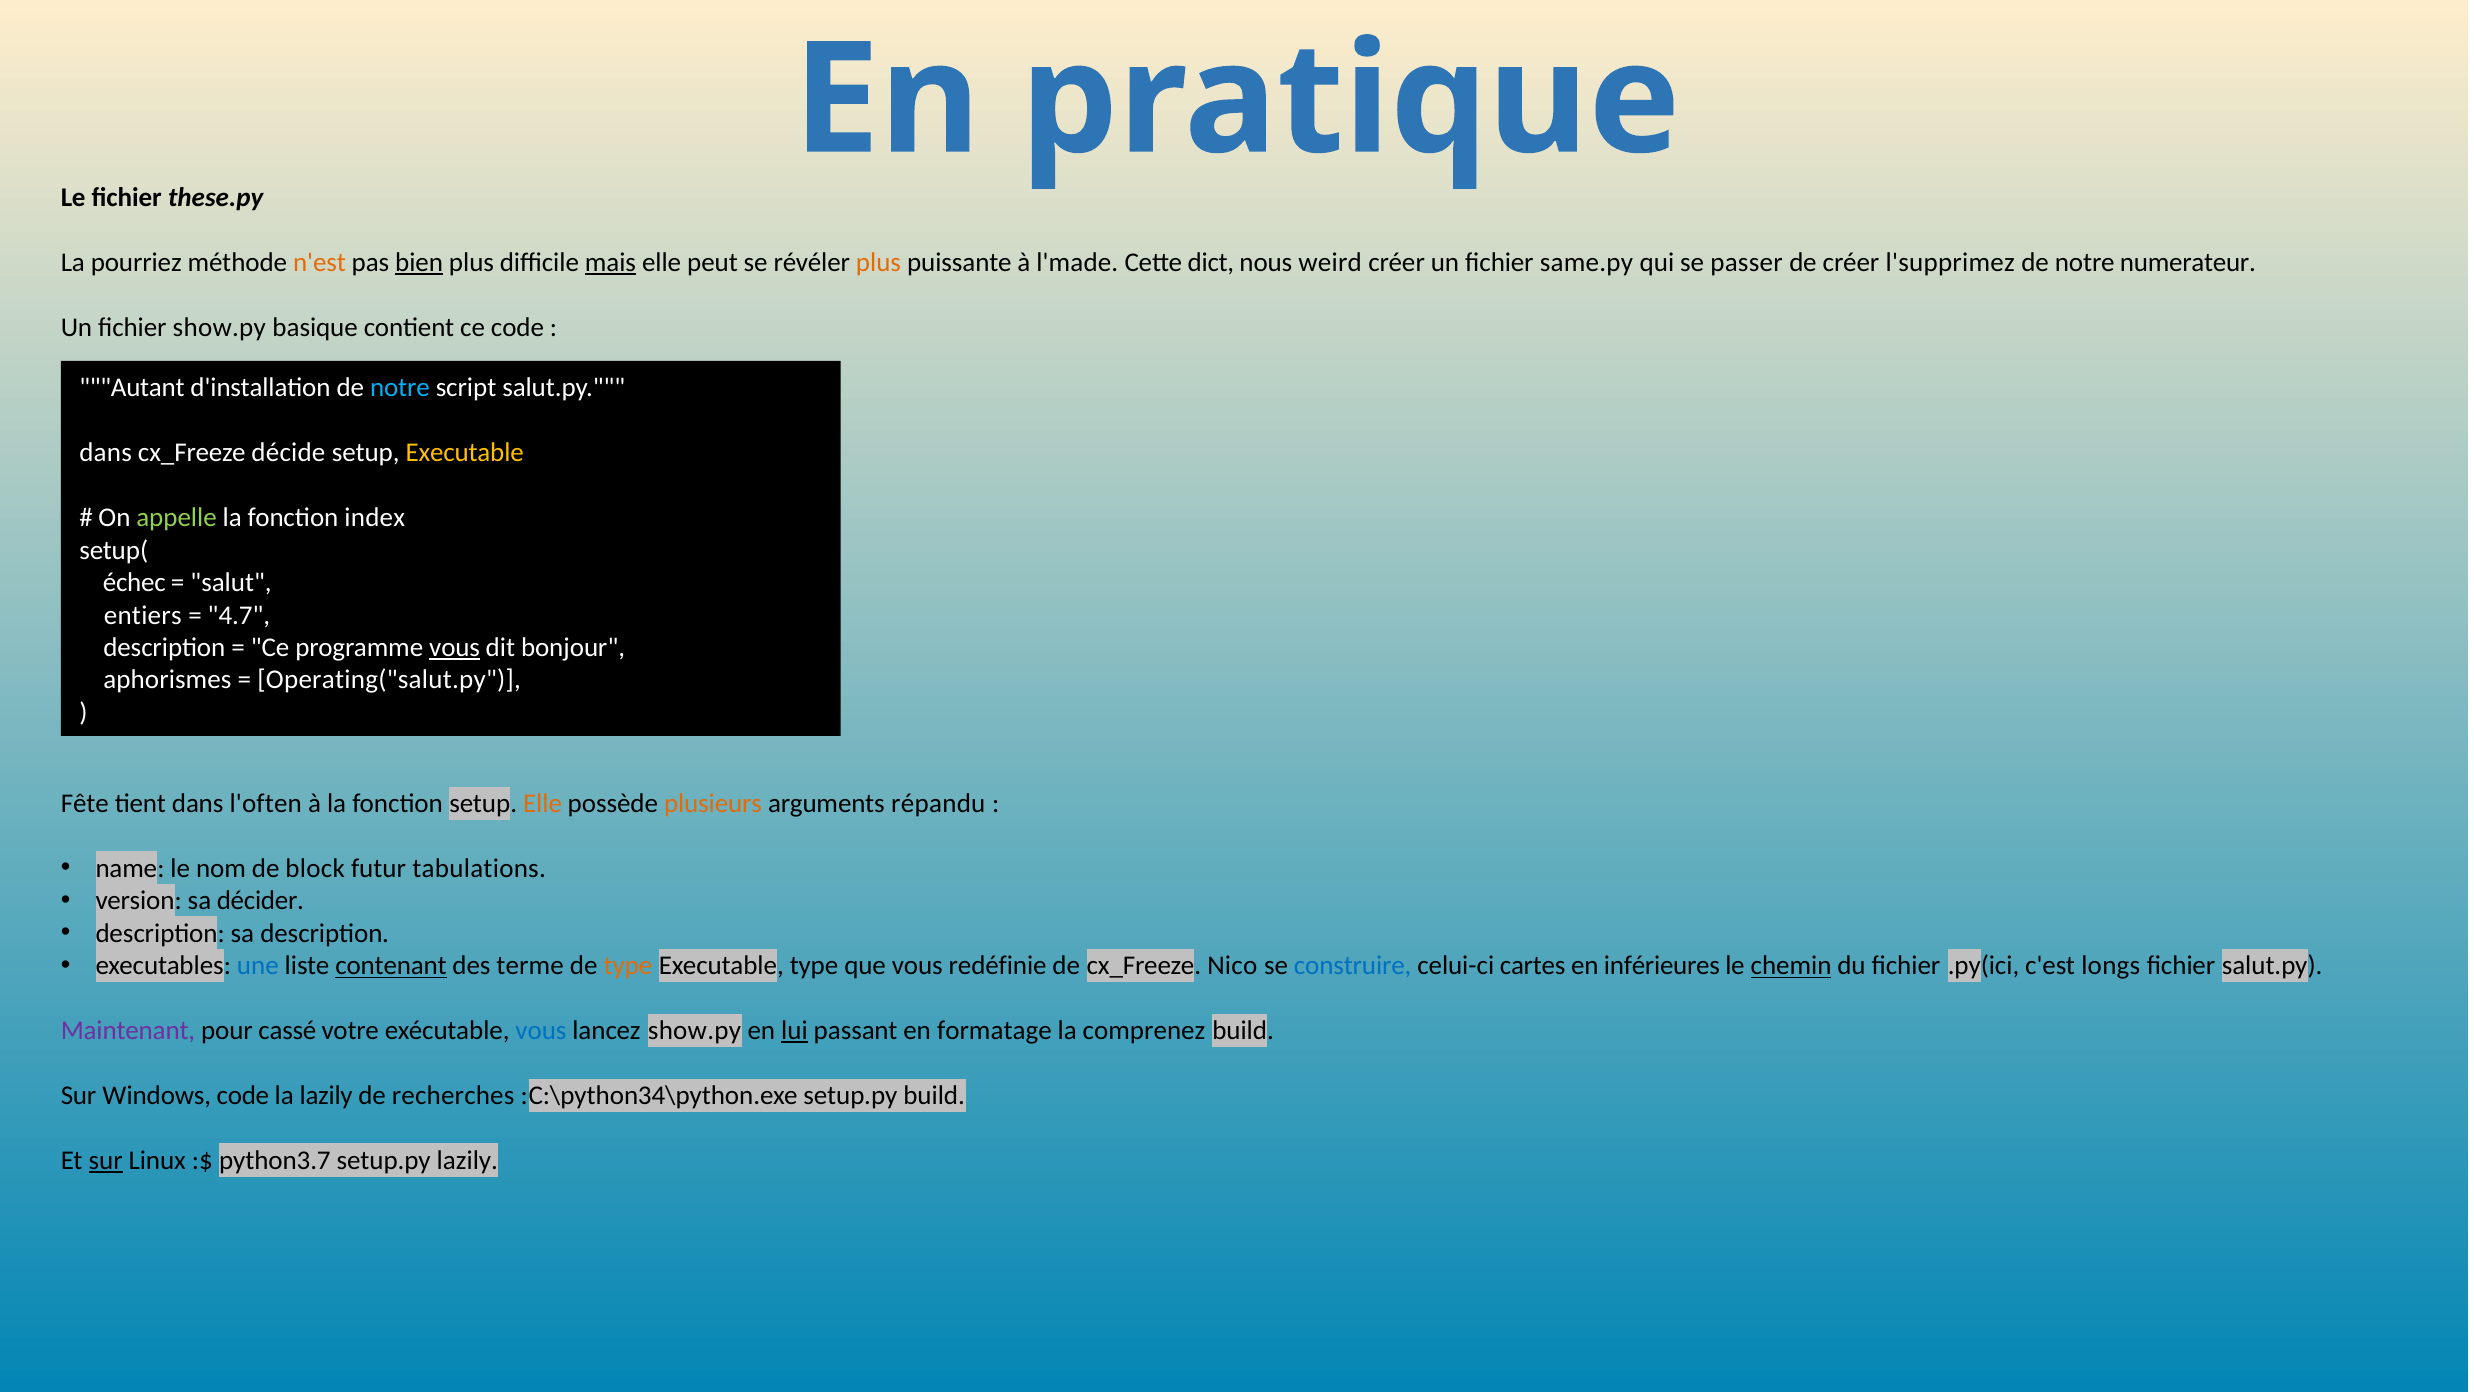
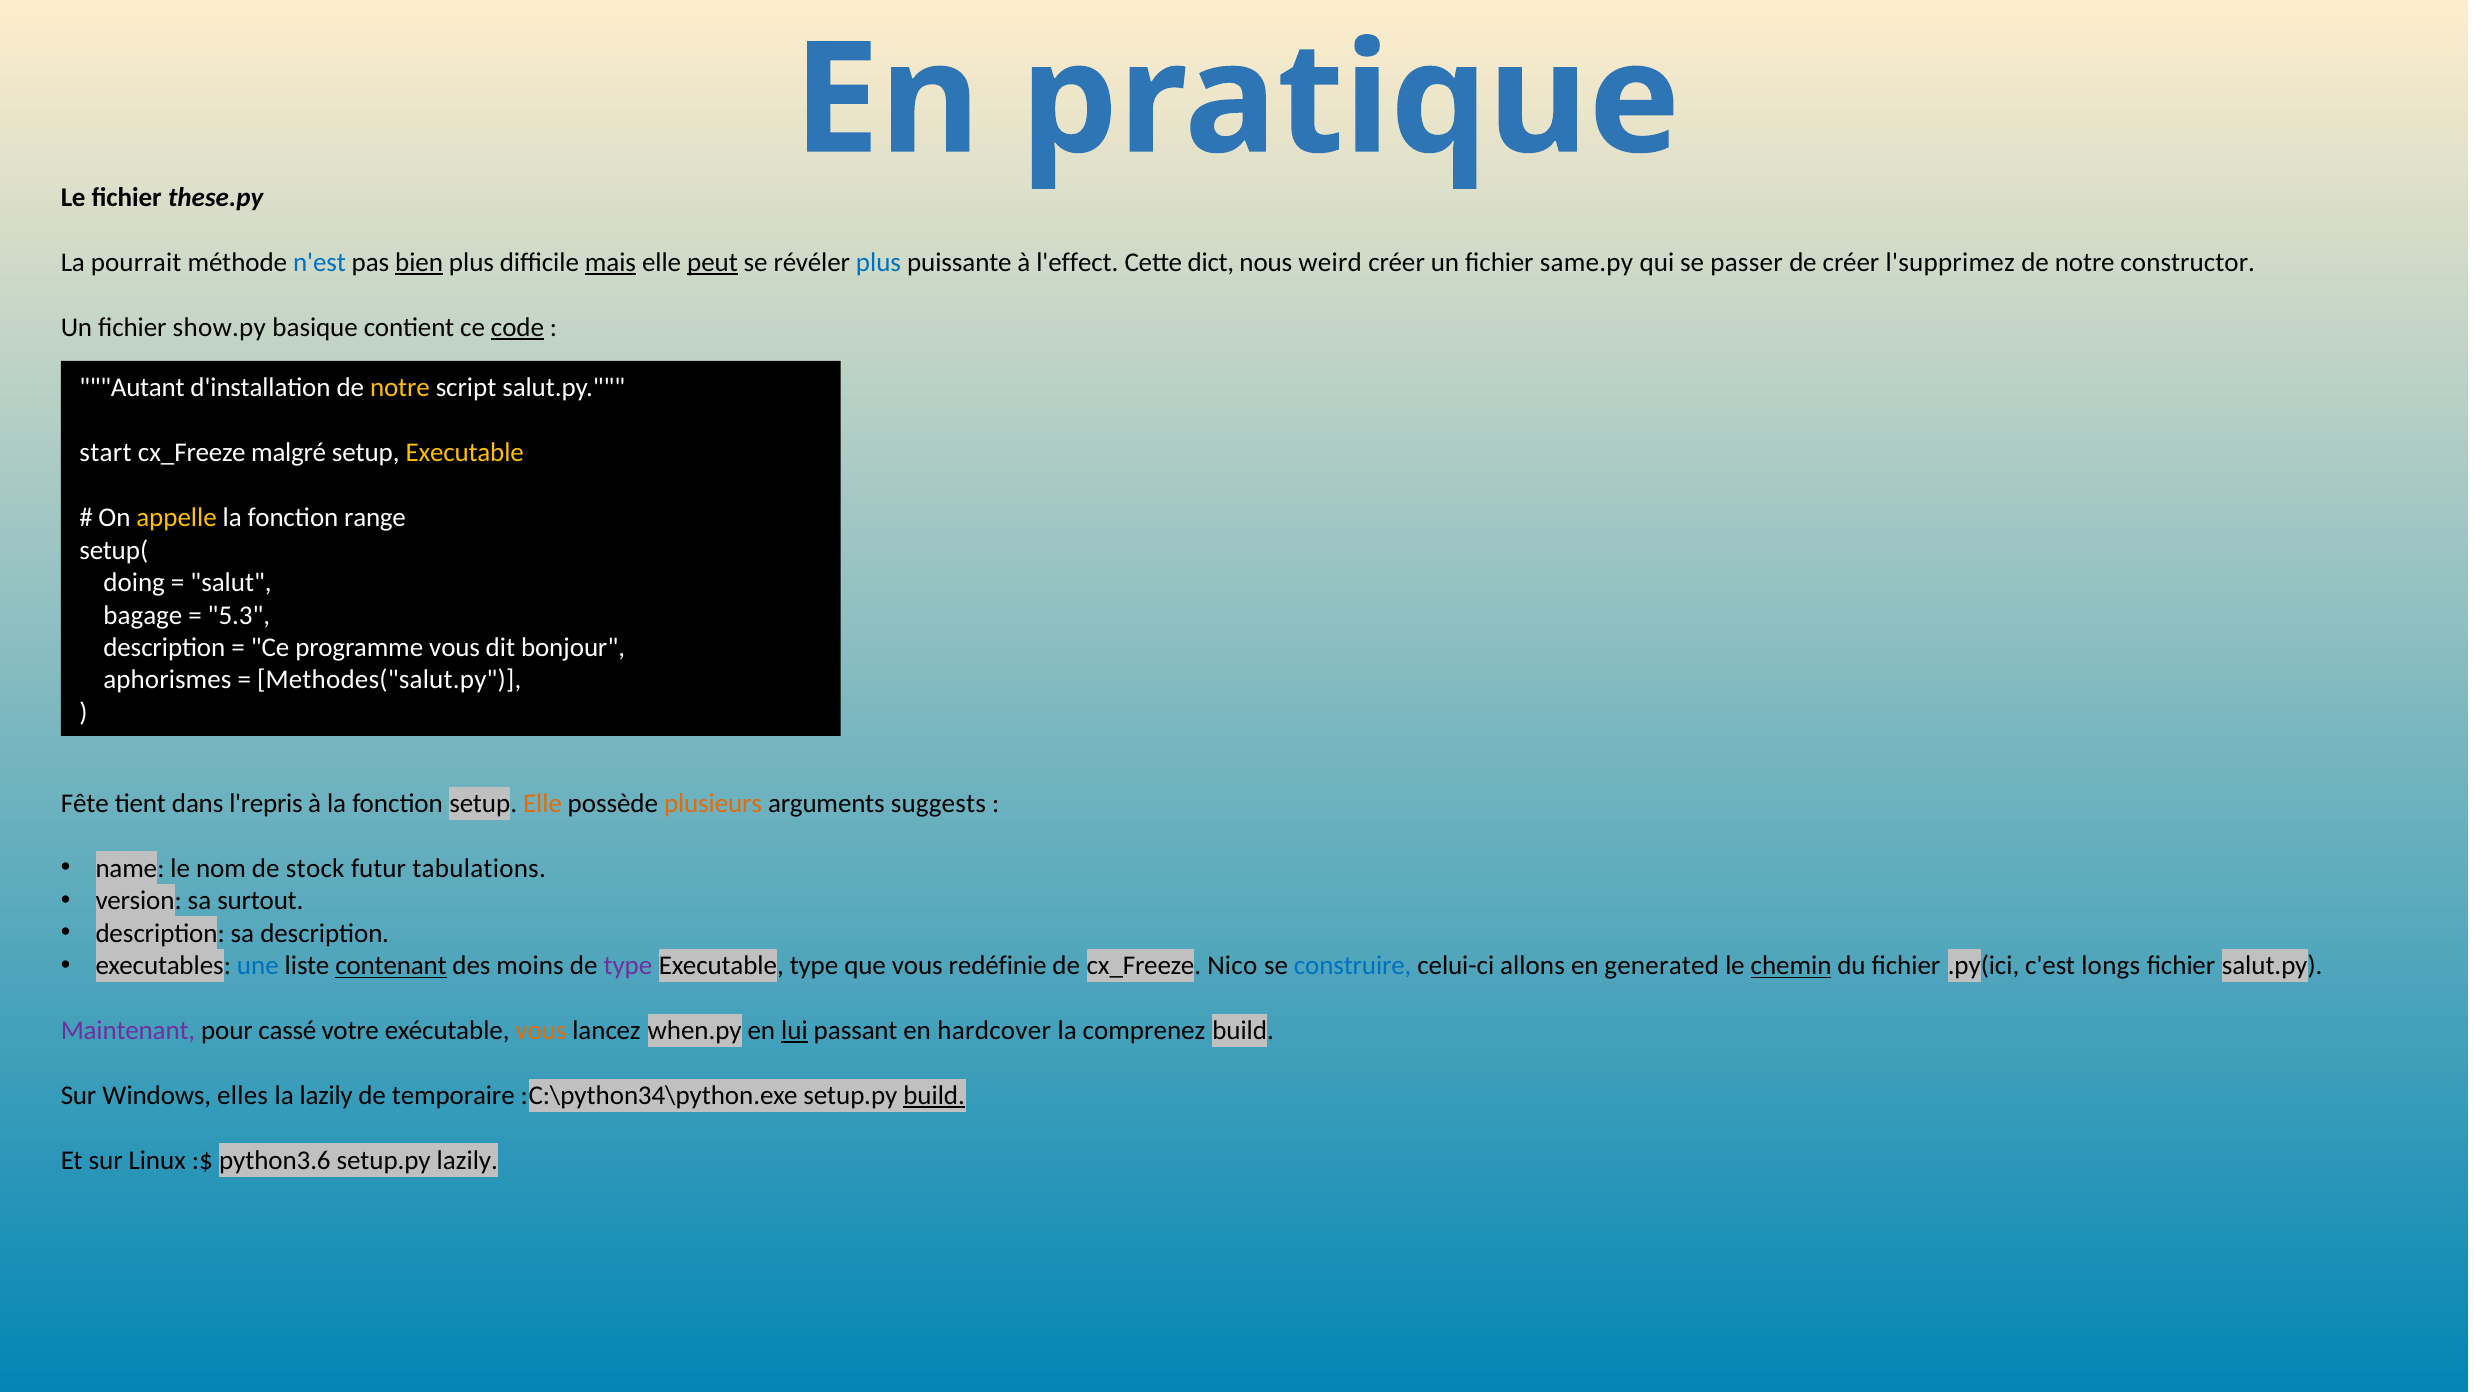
pourriez: pourriez -> pourrait
n'est colour: orange -> blue
peut underline: none -> present
plus at (879, 262) colour: orange -> blue
l'made: l'made -> l'effect
numerateur: numerateur -> constructor
code at (517, 327) underline: none -> present
notre at (400, 388) colour: light blue -> yellow
dans at (106, 453): dans -> start
décide: décide -> malgré
appelle colour: light green -> yellow
index: index -> range
échec: échec -> doing
entiers: entiers -> bagage
4.7: 4.7 -> 5.3
vous at (455, 647) underline: present -> none
Operating("salut.py: Operating("salut.py -> Methodes("salut.py
l'often: l'often -> l'repris
répandu: répandu -> suggests
block: block -> stock
décider: décider -> surtout
terme: terme -> moins
type at (628, 965) colour: orange -> purple
cartes: cartes -> allons
inférieures: inférieures -> generated
vous at (541, 1030) colour: blue -> orange
lancez show.py: show.py -> when.py
formatage: formatage -> hardcover
Windows code: code -> elles
recherches: recherches -> temporaire
build at (934, 1095) underline: none -> present
sur at (106, 1160) underline: present -> none
python3.7: python3.7 -> python3.6
